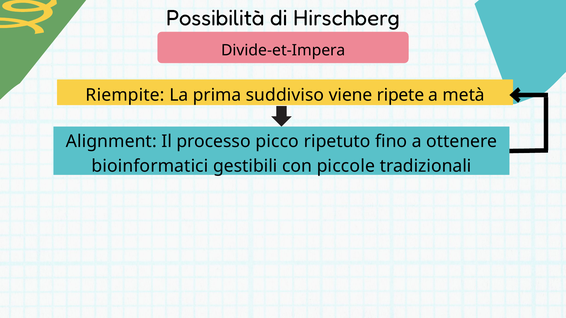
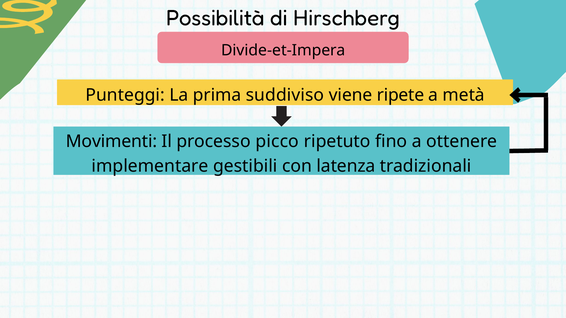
Riempite: Riempite -> Punteggi
Alignment: Alignment -> Movimenti
bioinformatici: bioinformatici -> implementare
piccole: piccole -> latenza
